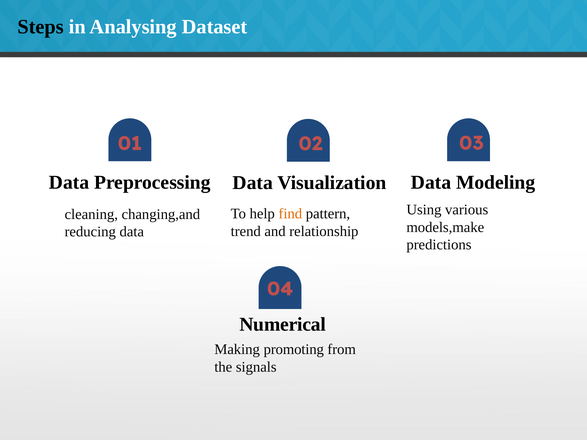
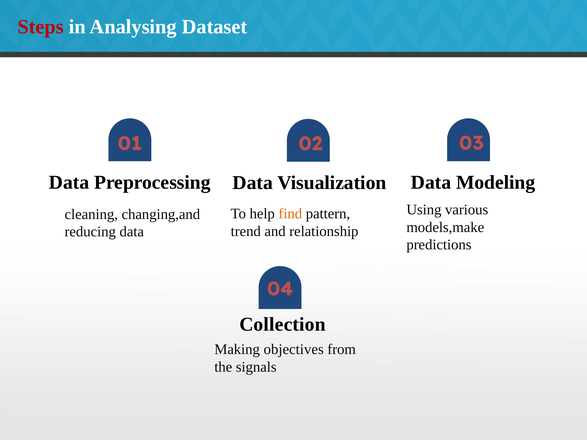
Steps colour: black -> red
Numerical: Numerical -> Collection
promoting: promoting -> objectives
